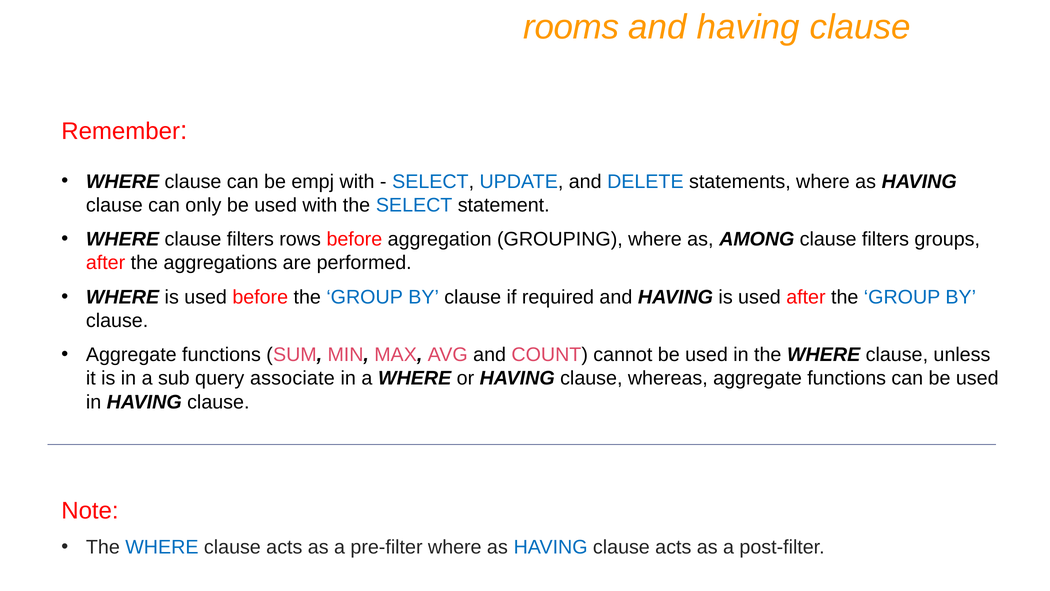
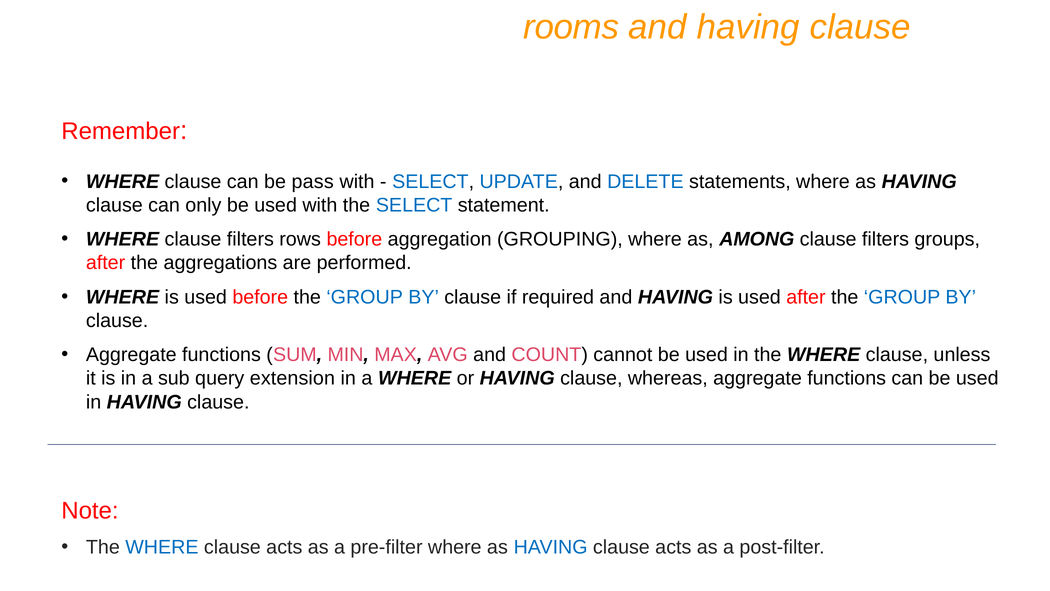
empj: empj -> pass
associate: associate -> extension
